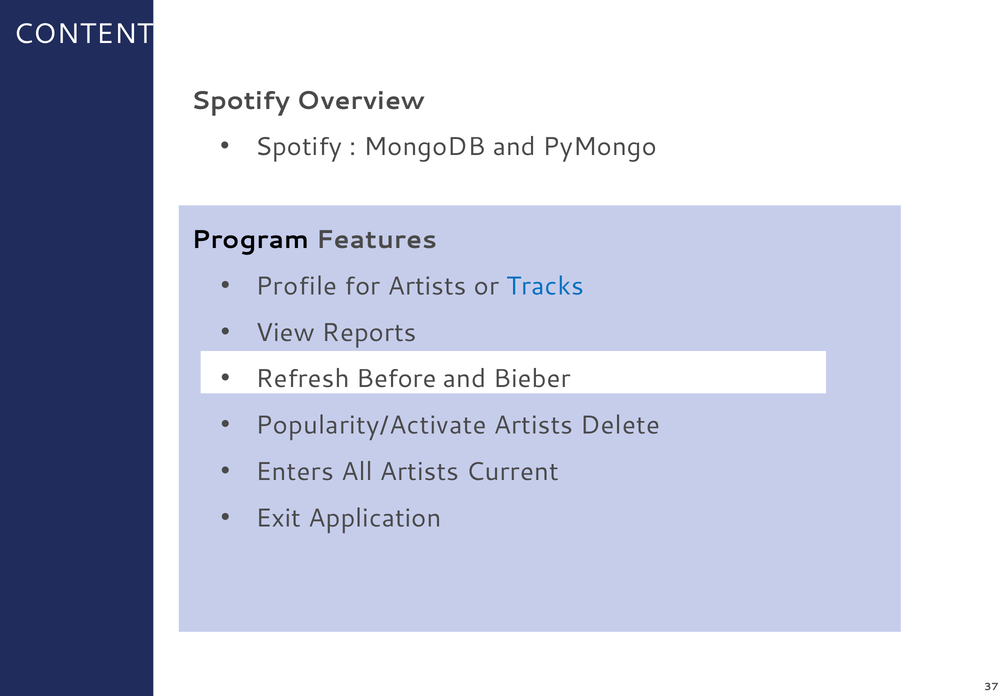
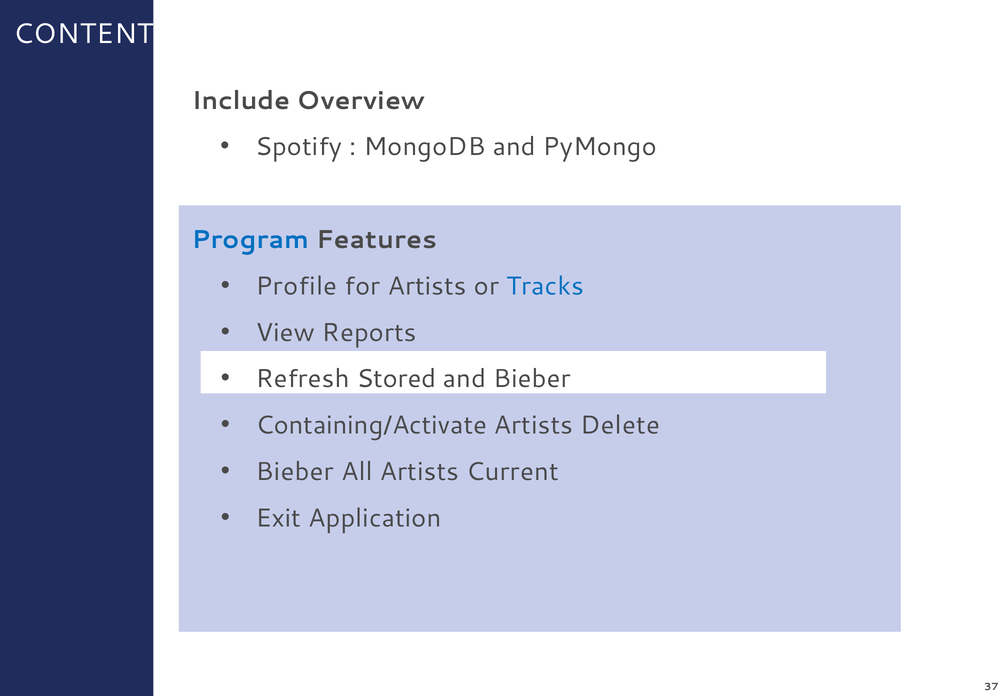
Spotify at (241, 100): Spotify -> Include
Program colour: black -> blue
Before: Before -> Stored
Popularity/Activate: Popularity/Activate -> Containing/Activate
Enters at (295, 472): Enters -> Bieber
